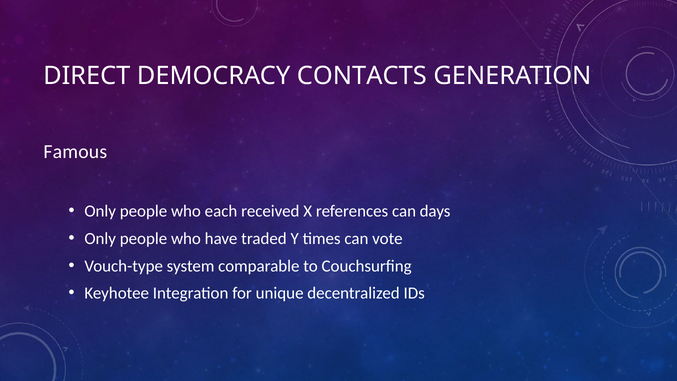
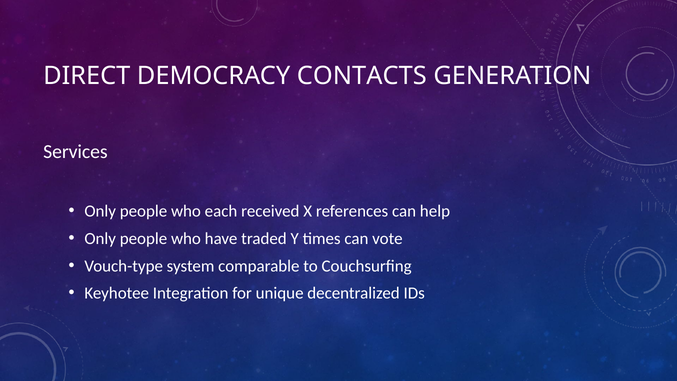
Famous: Famous -> Services
days: days -> help
